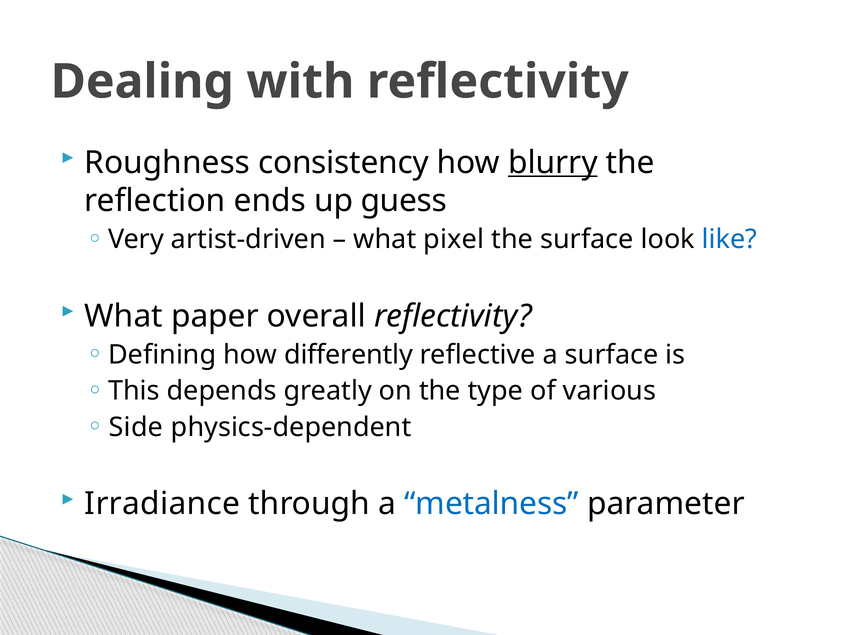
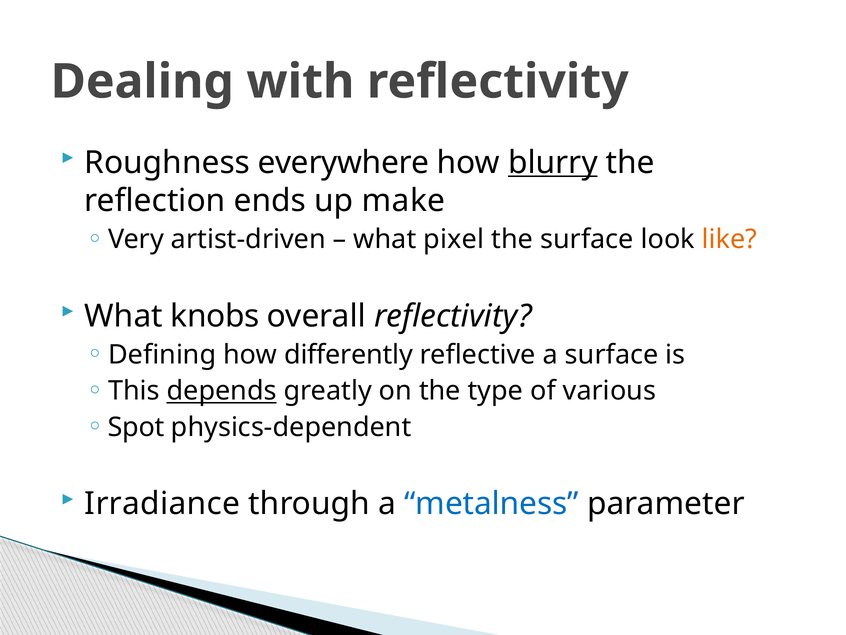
consistency: consistency -> everywhere
guess: guess -> make
like colour: blue -> orange
paper: paper -> knobs
depends underline: none -> present
Side: Side -> Spot
